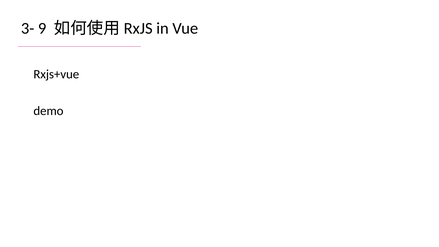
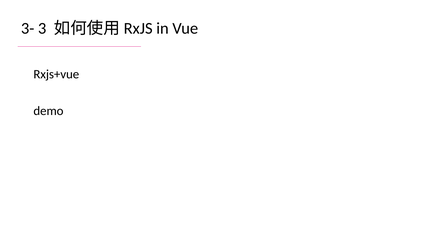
9: 9 -> 3
